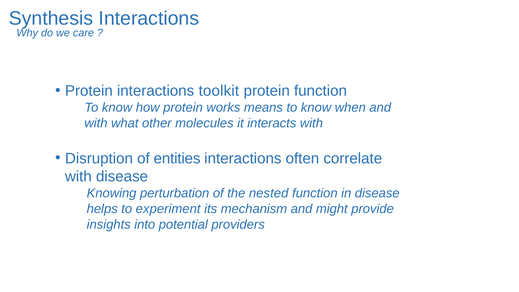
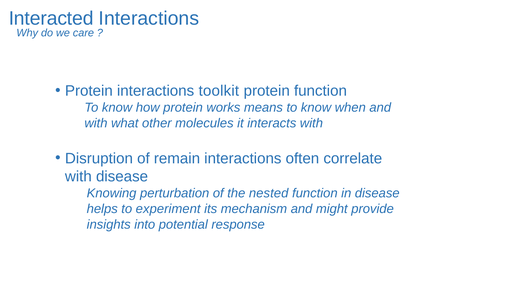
Synthesis: Synthesis -> Interacted
entities: entities -> remain
providers: providers -> response
